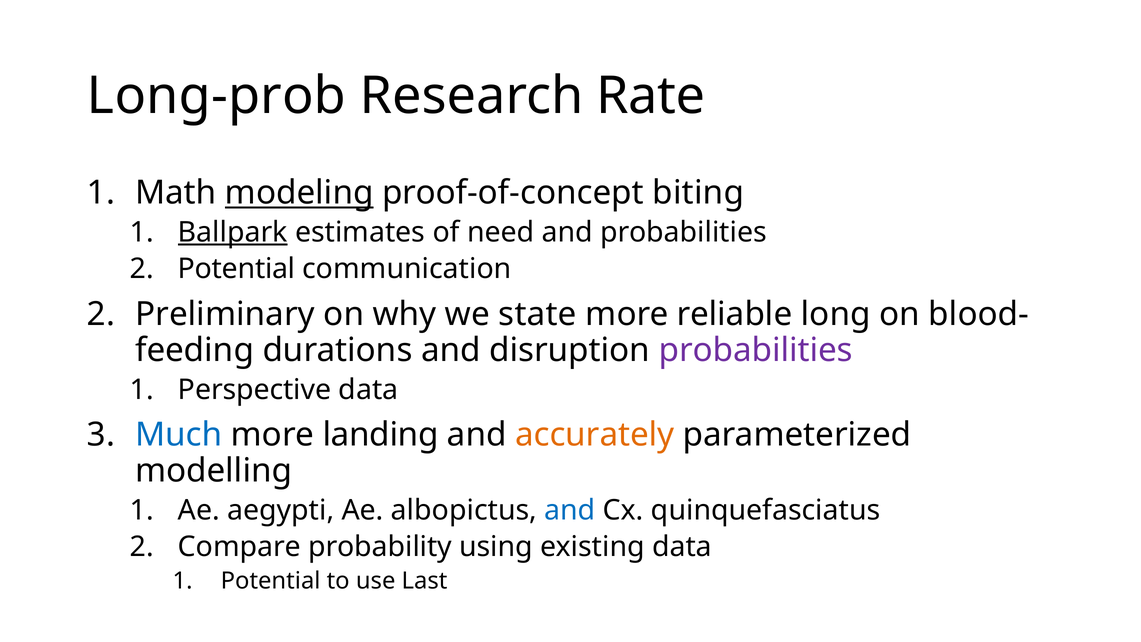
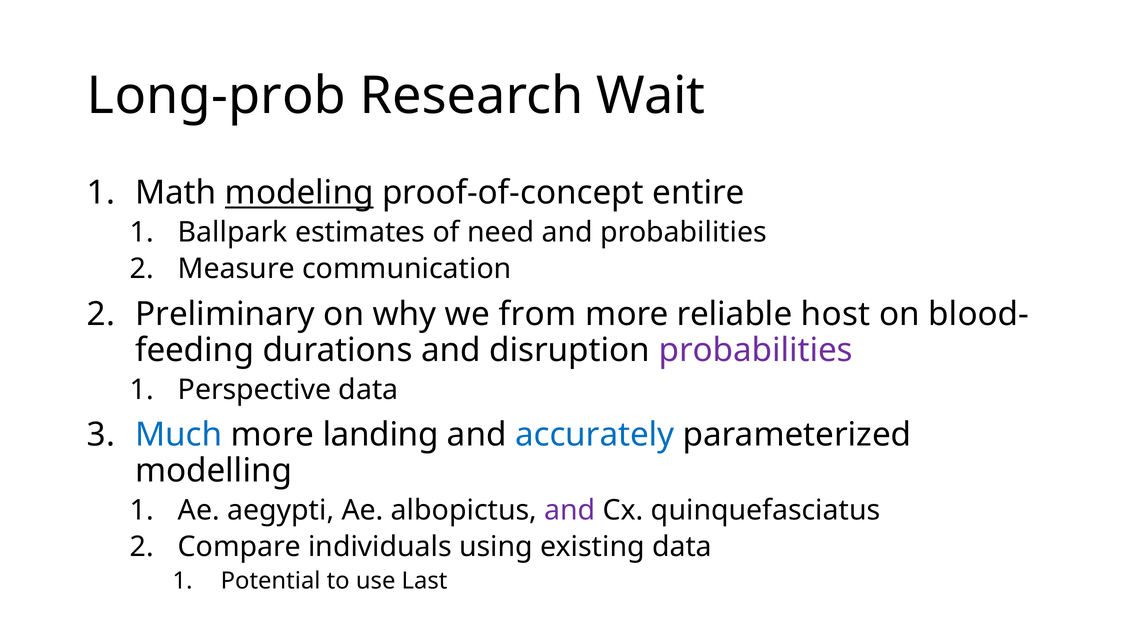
Rate: Rate -> Wait
biting: biting -> entire
Ballpark underline: present -> none
Potential at (237, 269): Potential -> Measure
state: state -> from
long: long -> host
accurately colour: orange -> blue
and at (570, 510) colour: blue -> purple
probability: probability -> individuals
